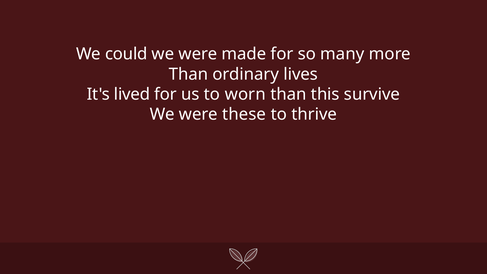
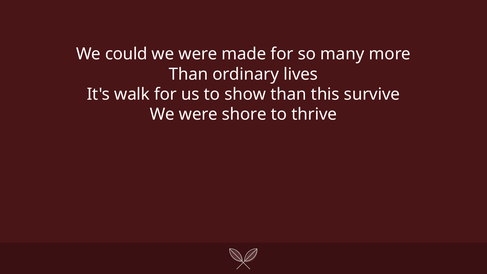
lived: lived -> walk
worn: worn -> show
these: these -> shore
